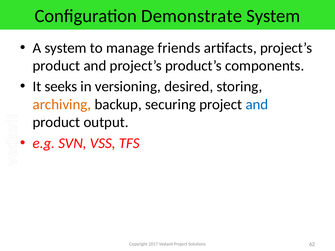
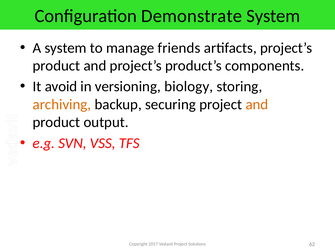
seeks: seeks -> avoid
desired: desired -> biology
and at (257, 105) colour: blue -> orange
